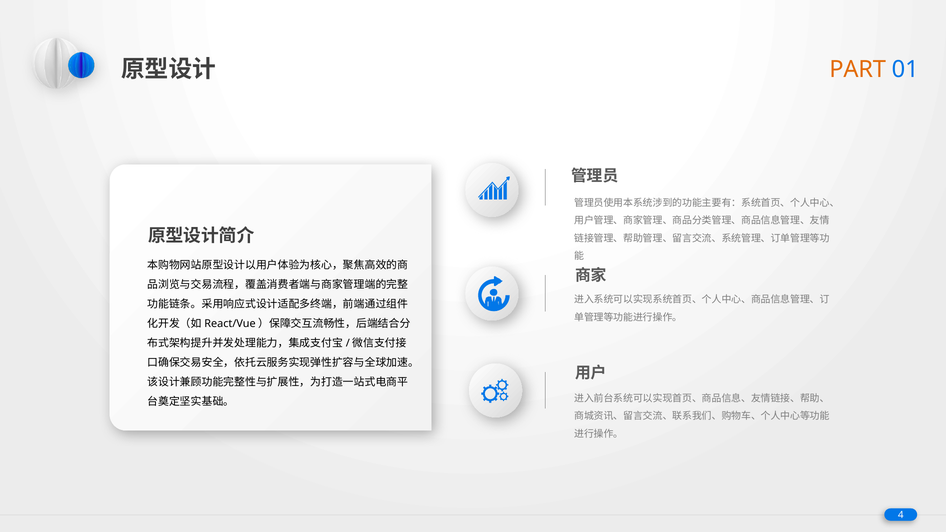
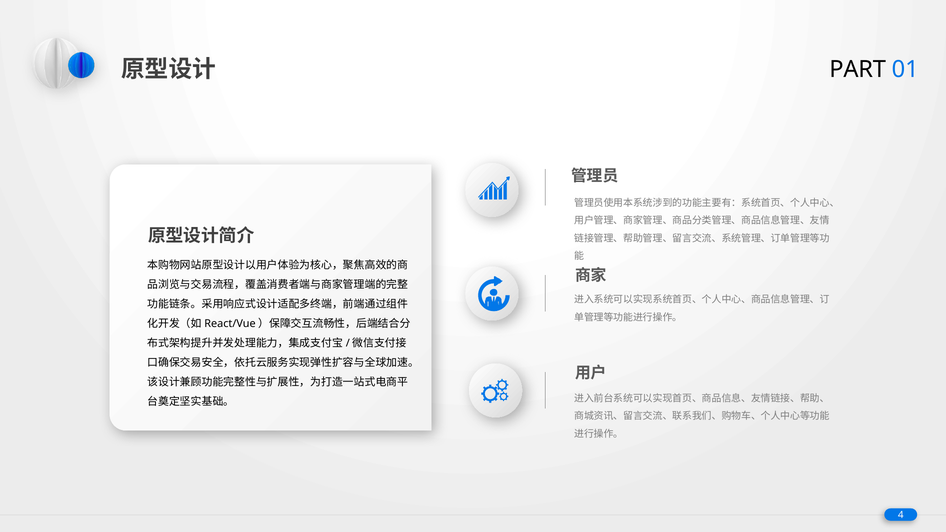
PART colour: orange -> black
